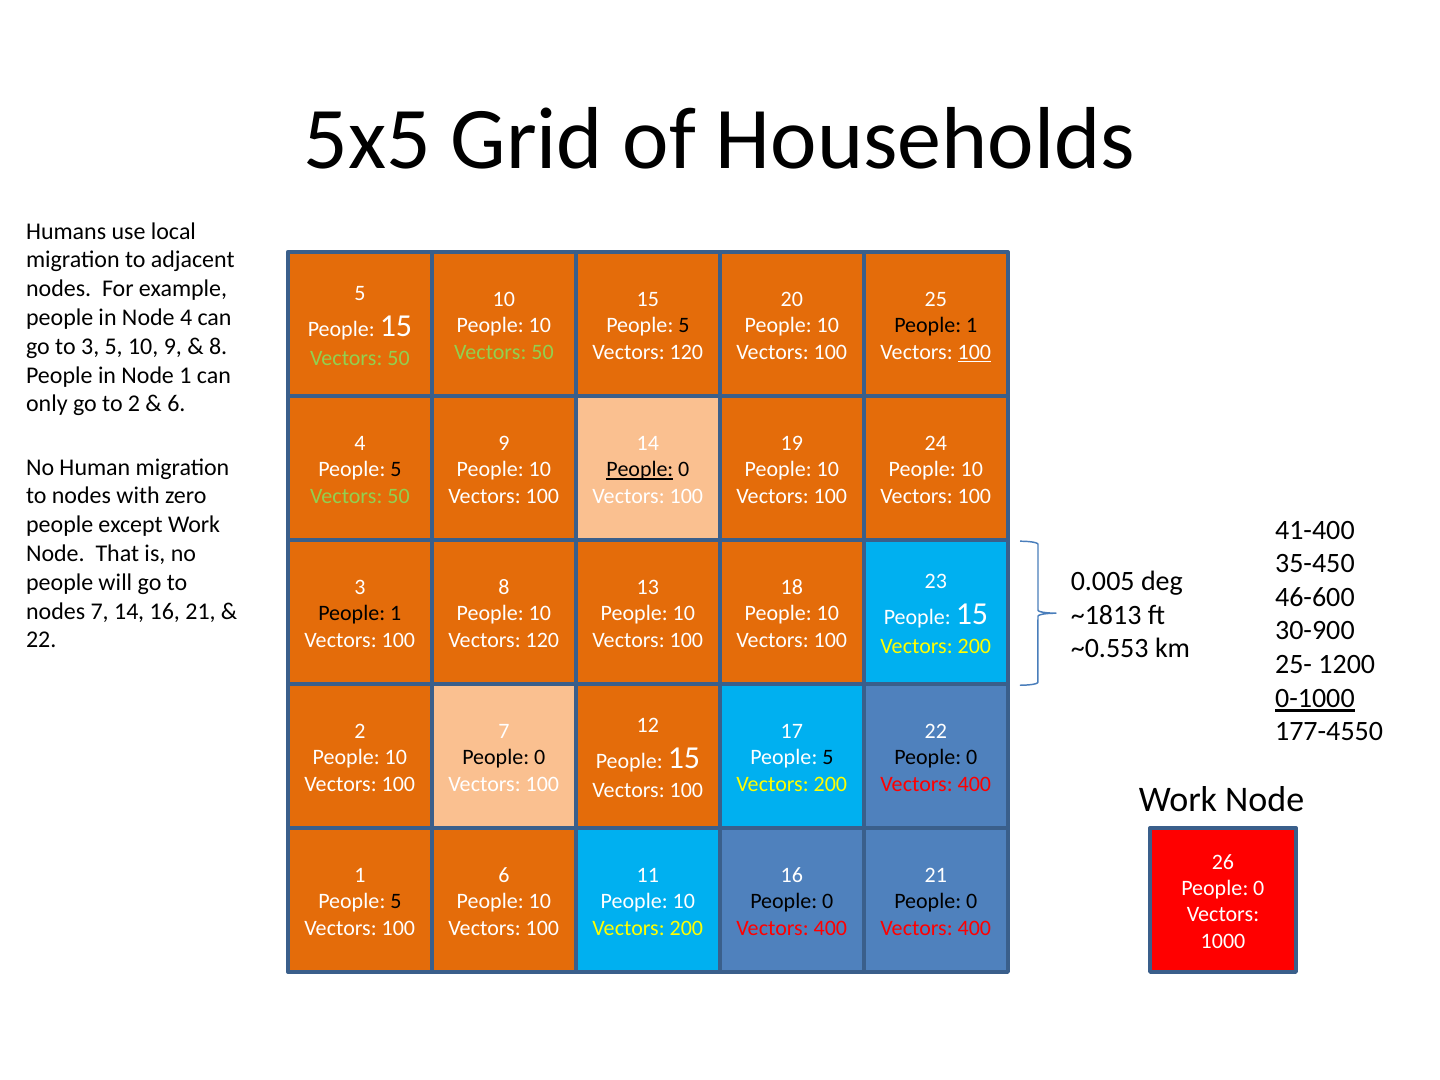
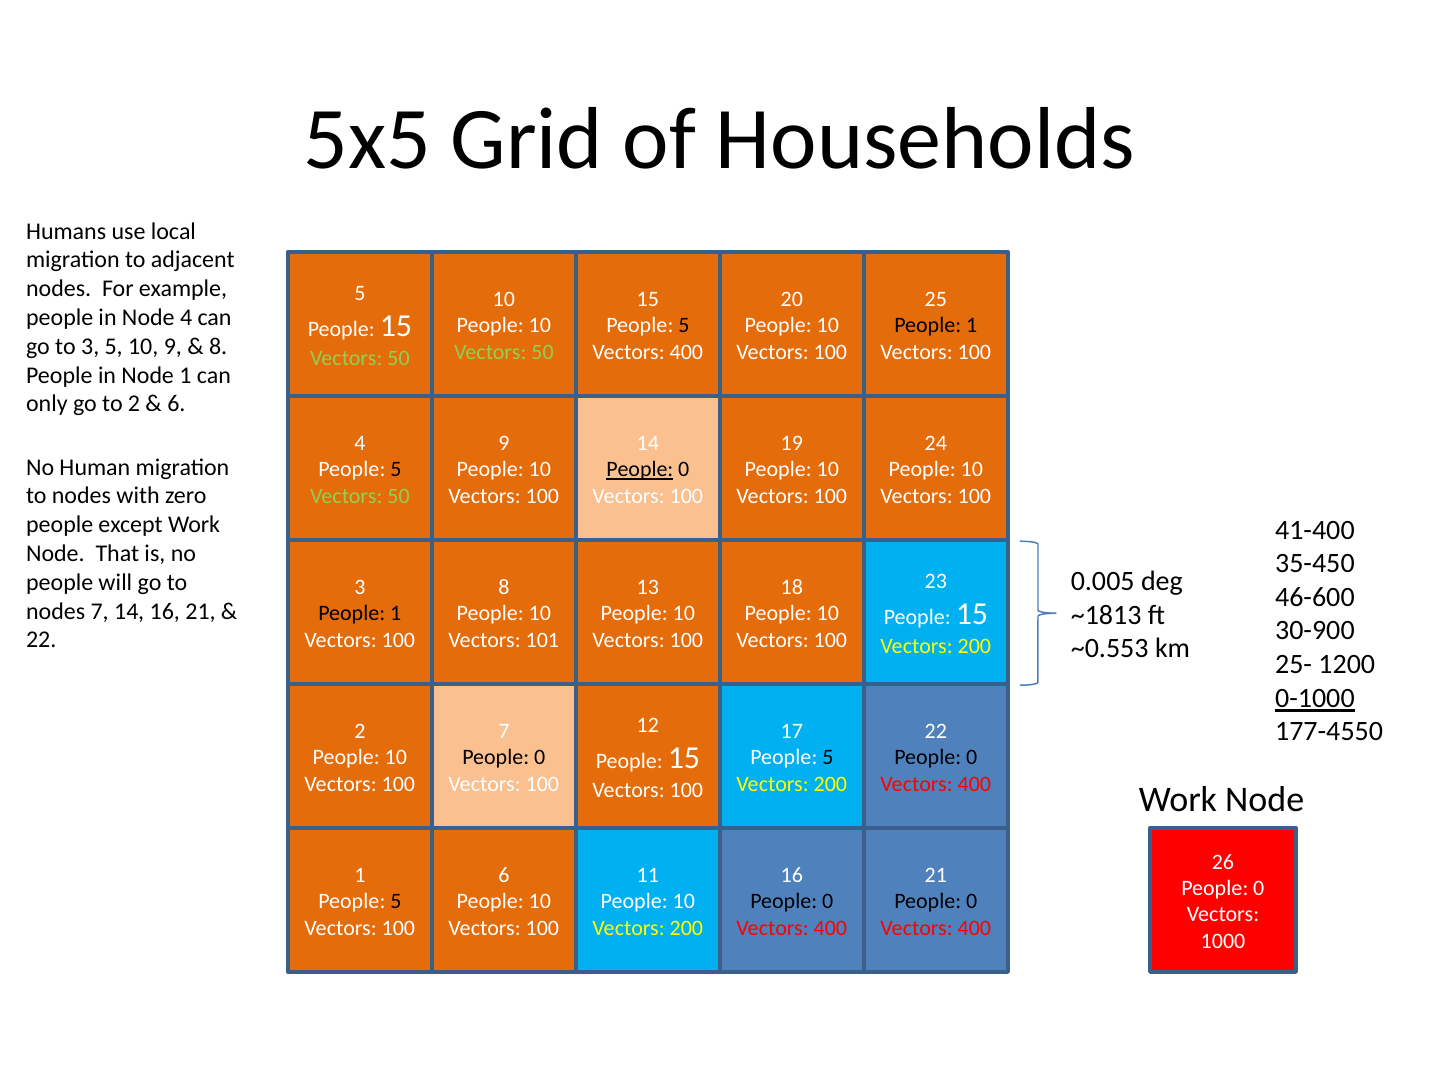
120 at (686, 352): 120 -> 400
100 at (974, 352) underline: present -> none
120 at (542, 640): 120 -> 101
